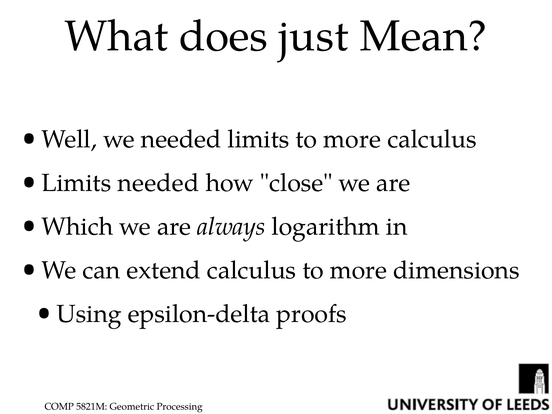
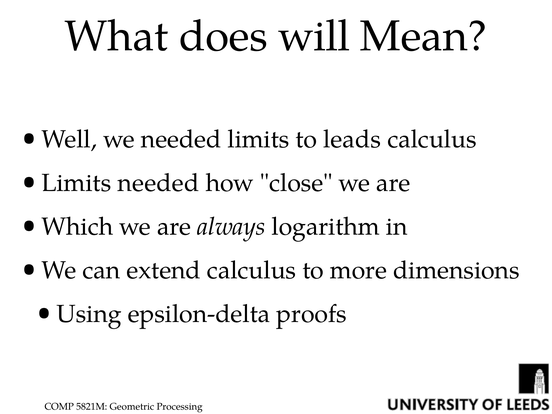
just: just -> will
limits to more: more -> leads
